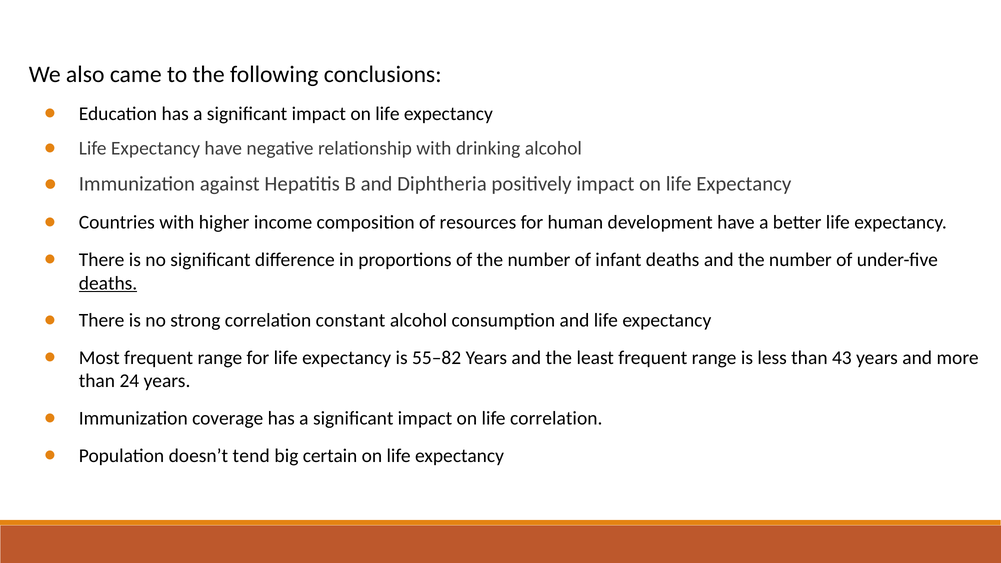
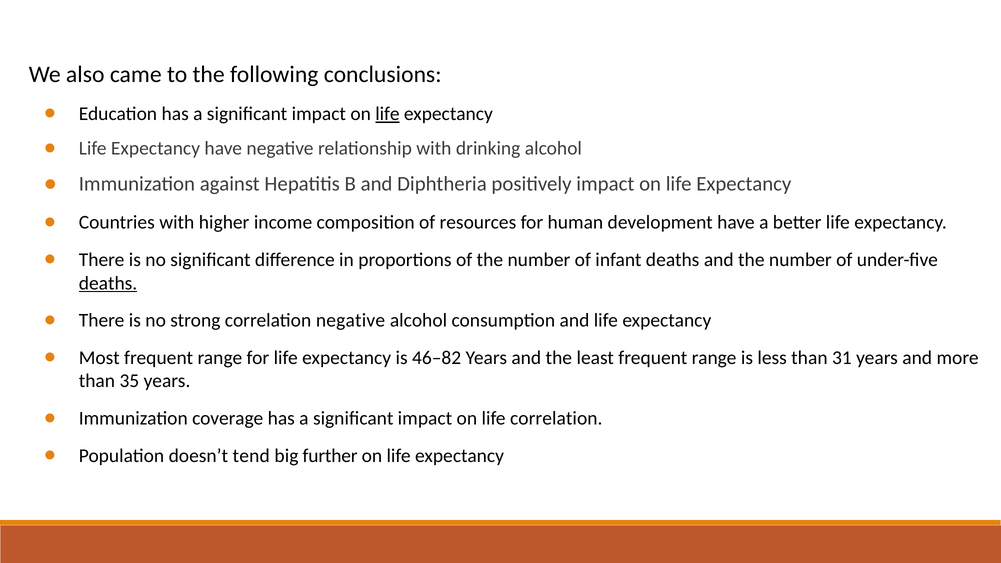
life at (387, 114) underline: none -> present
correlation constant: constant -> negative
55–82: 55–82 -> 46–82
43: 43 -> 31
24: 24 -> 35
certain: certain -> further
